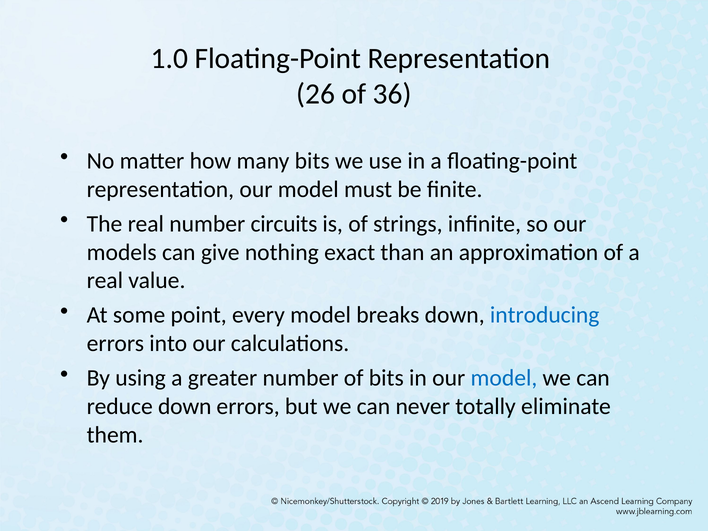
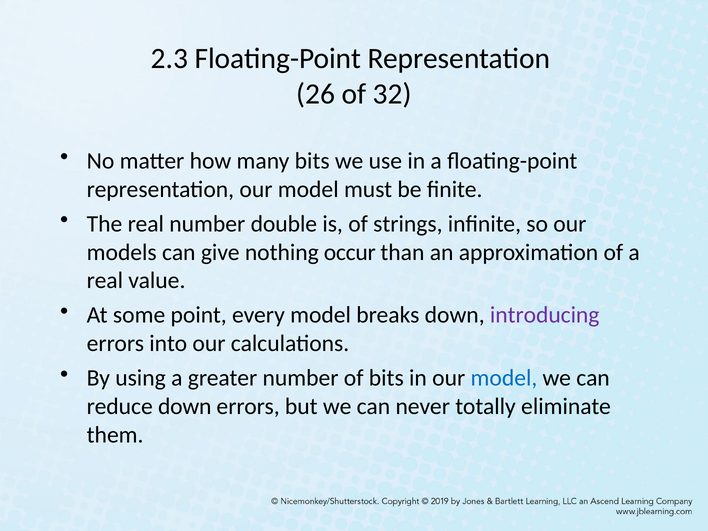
1.0: 1.0 -> 2.3
36: 36 -> 32
circuits: circuits -> double
exact: exact -> occur
introducing colour: blue -> purple
